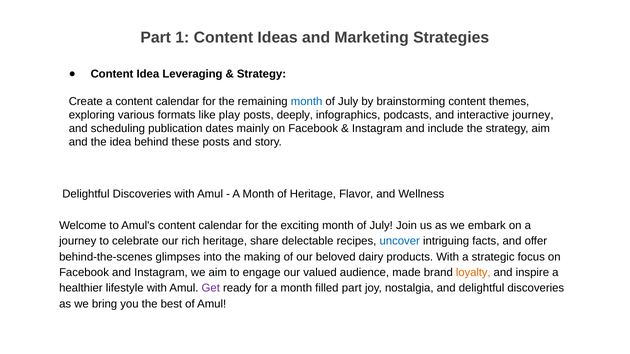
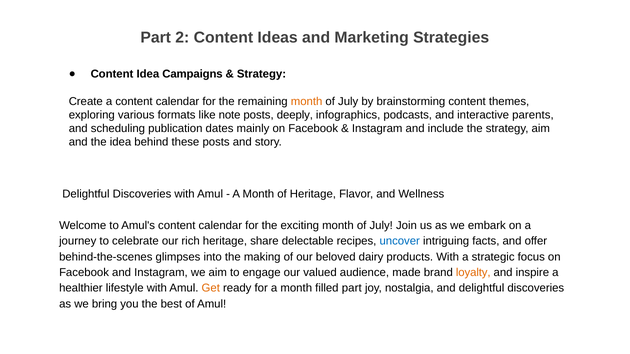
1: 1 -> 2
Leveraging: Leveraging -> Campaigns
month at (307, 101) colour: blue -> orange
play: play -> note
interactive journey: journey -> parents
Get colour: purple -> orange
